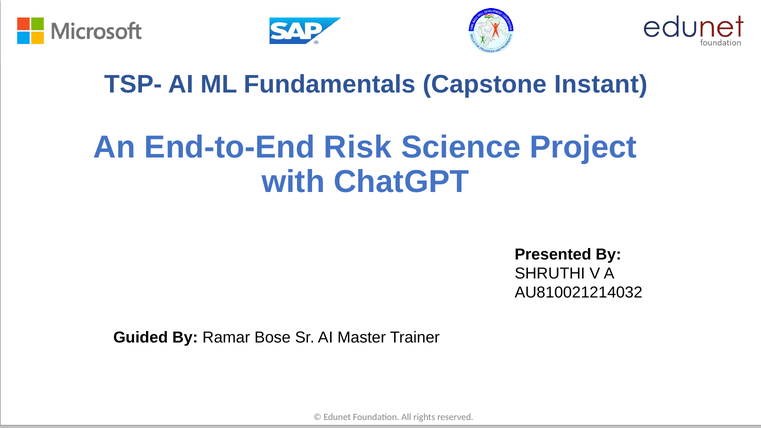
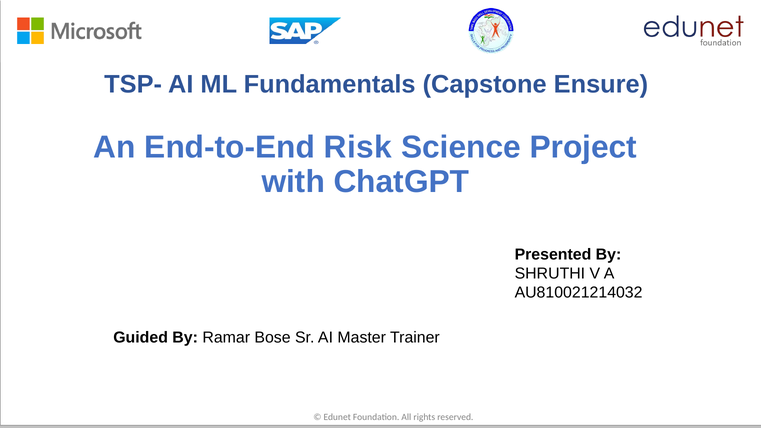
Instant: Instant -> Ensure
